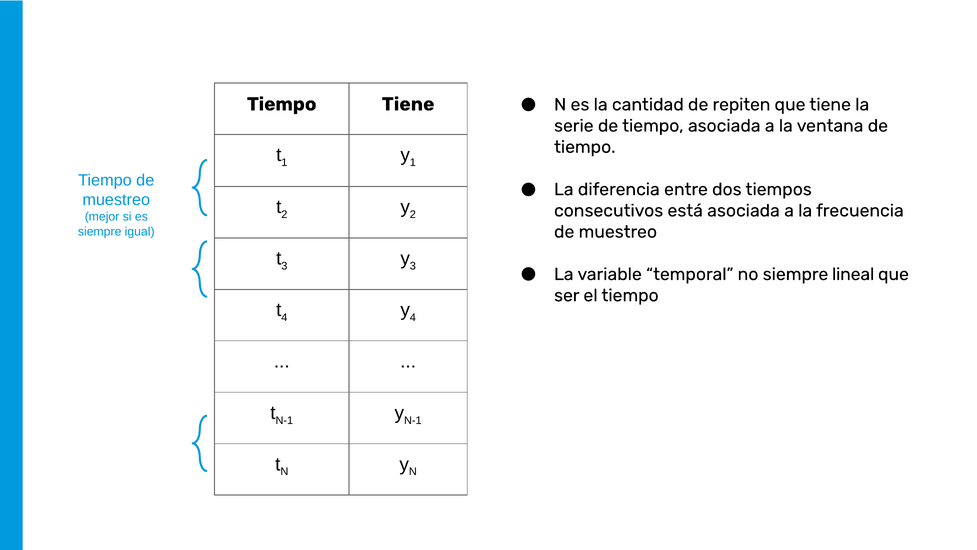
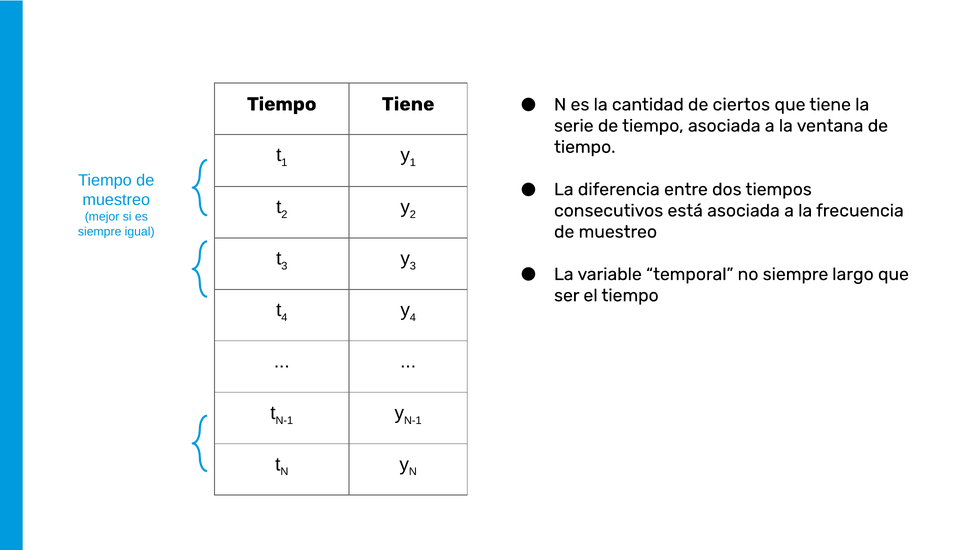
repiten: repiten -> ciertos
lineal: lineal -> largo
